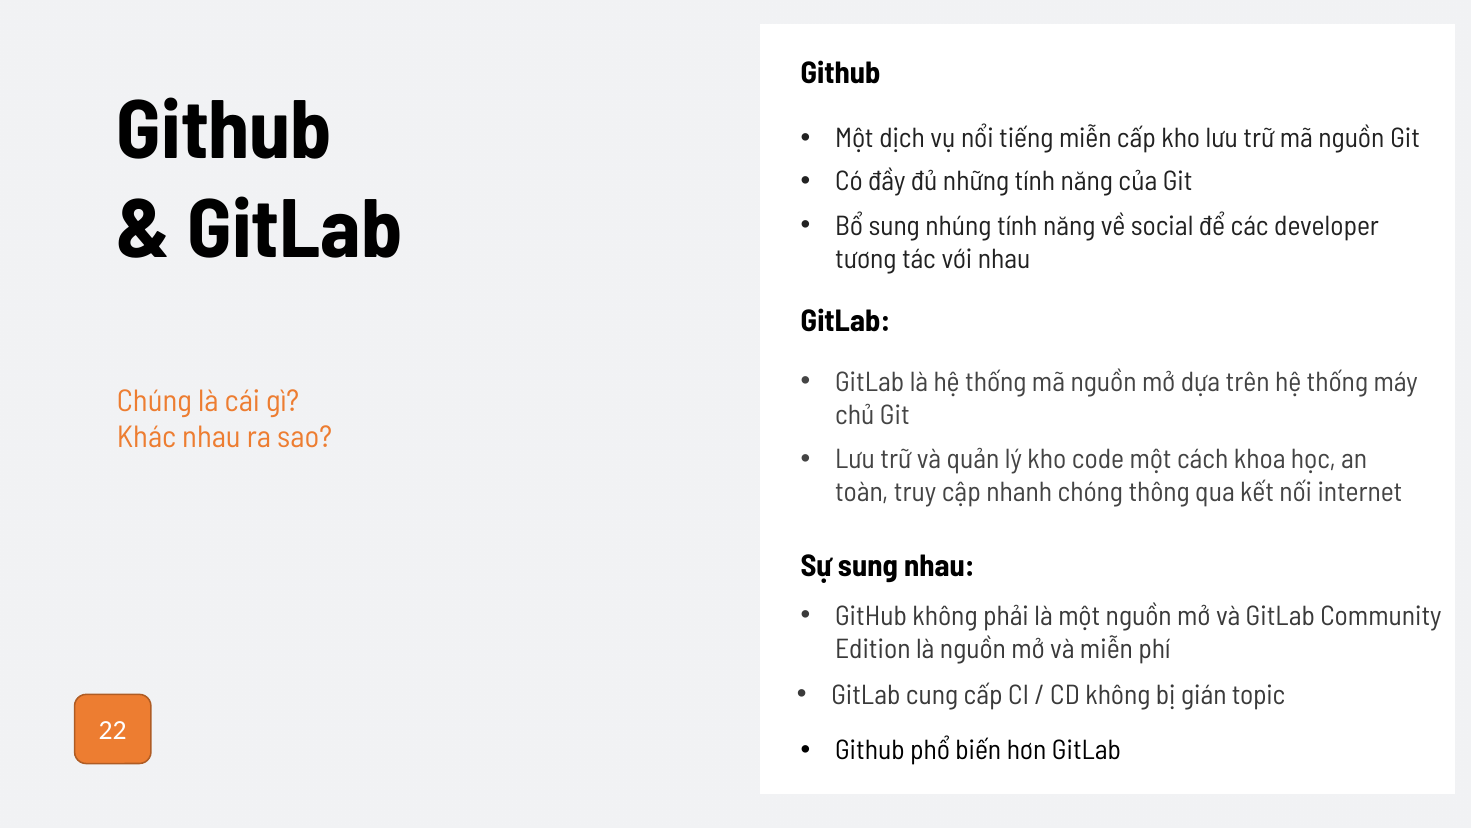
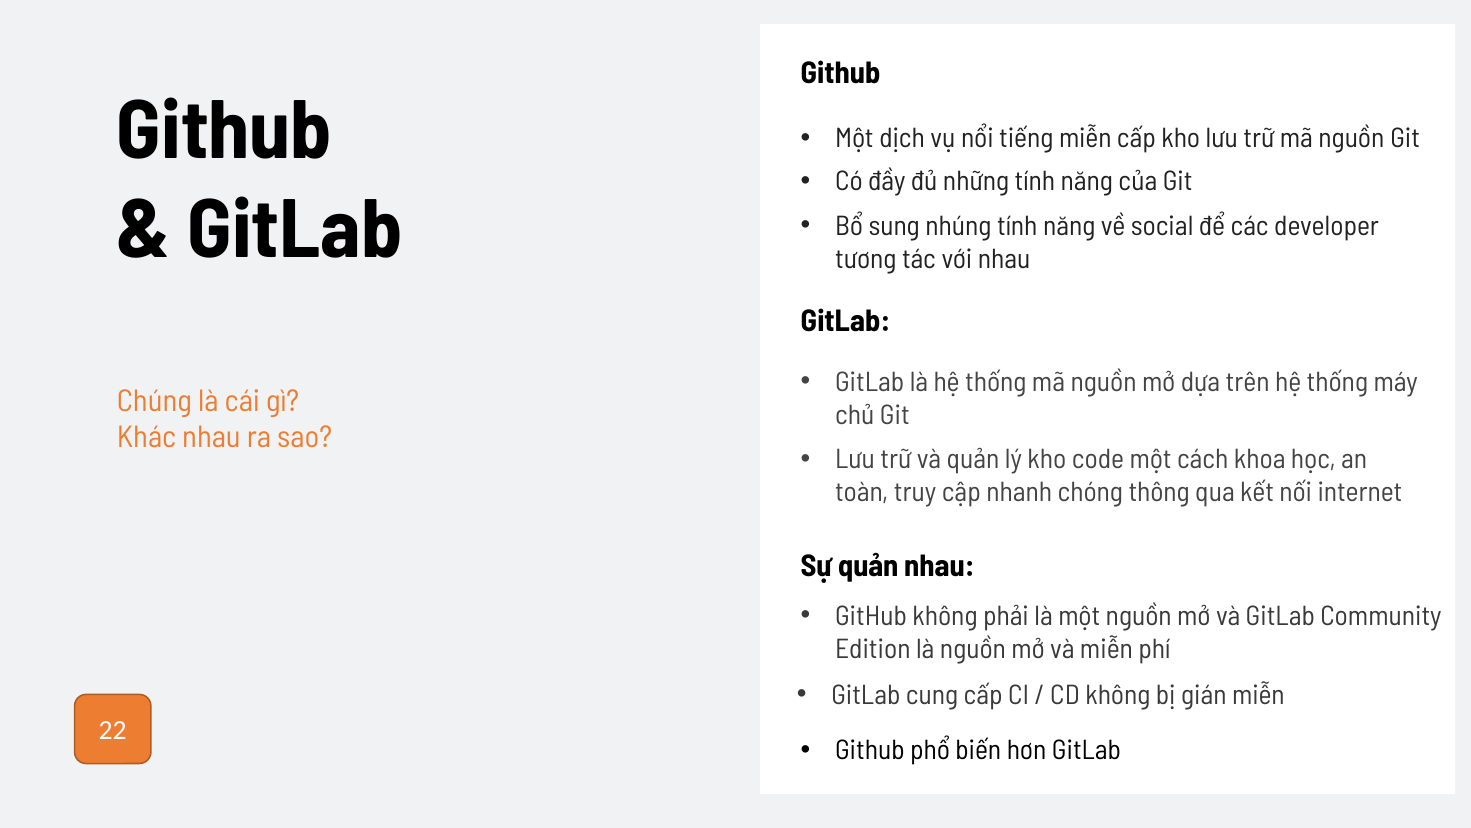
Sự sung: sung -> quản
gián topic: topic -> miễn
